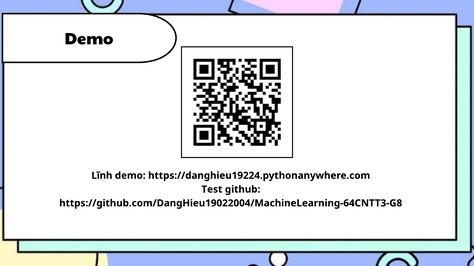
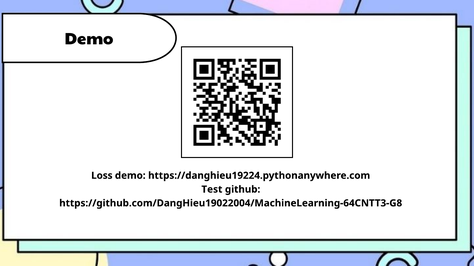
Lĩnh: Lĩnh -> Loss
